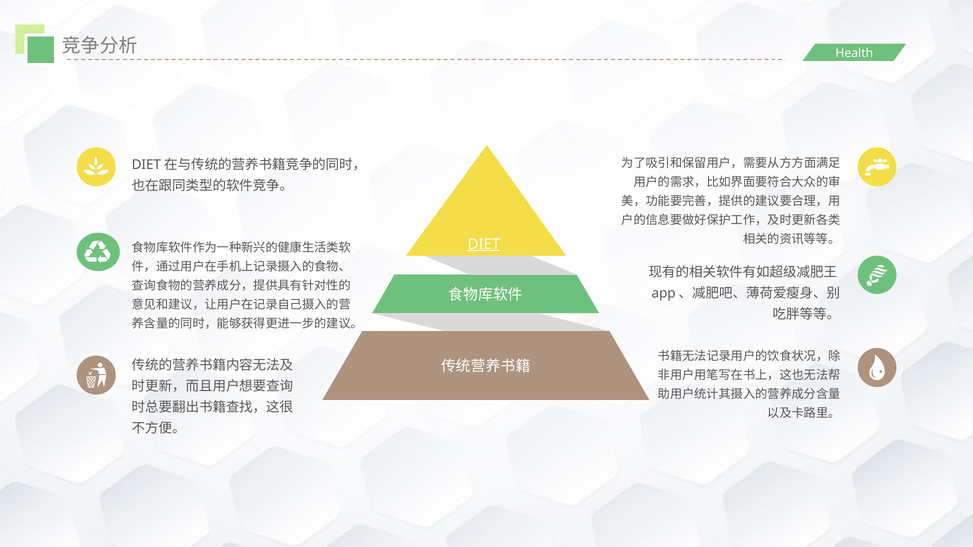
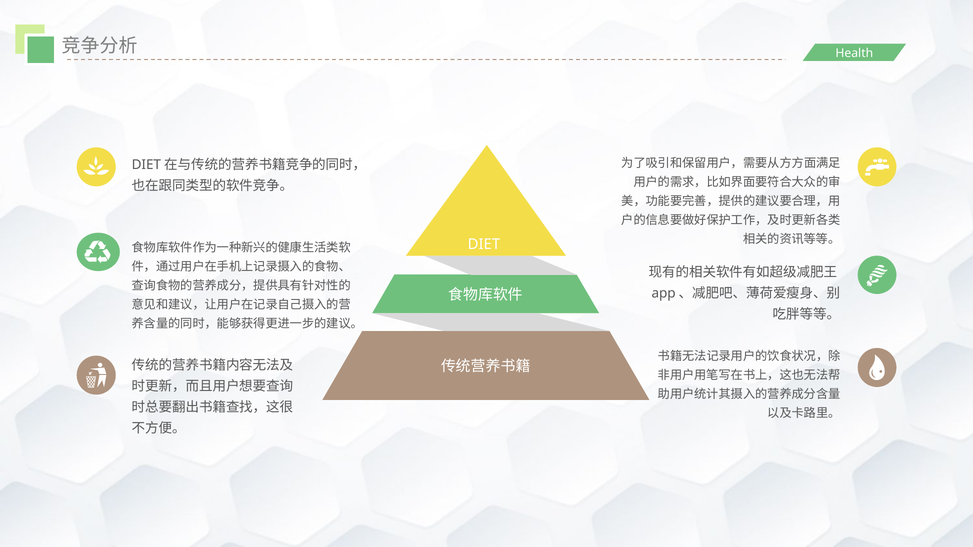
DIET underline: present -> none
